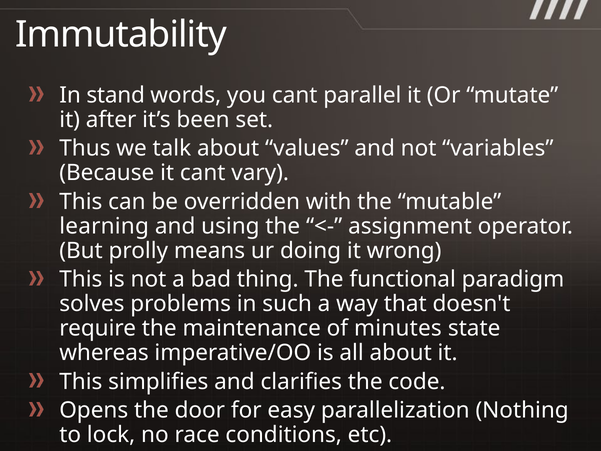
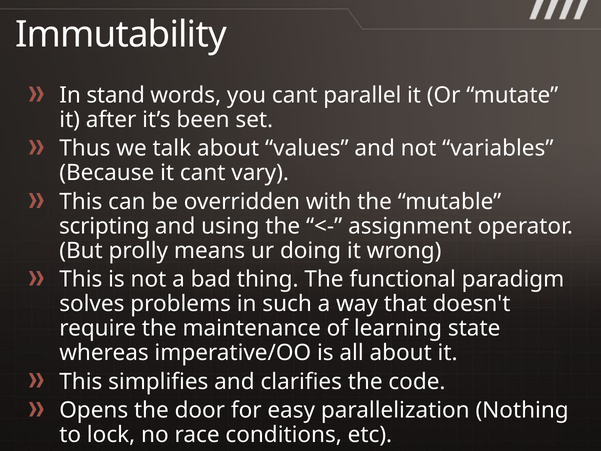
learning: learning -> scripting
minutes: minutes -> learning
